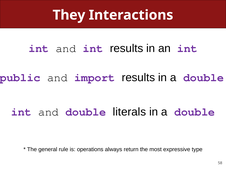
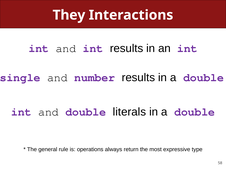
public: public -> single
import: import -> number
